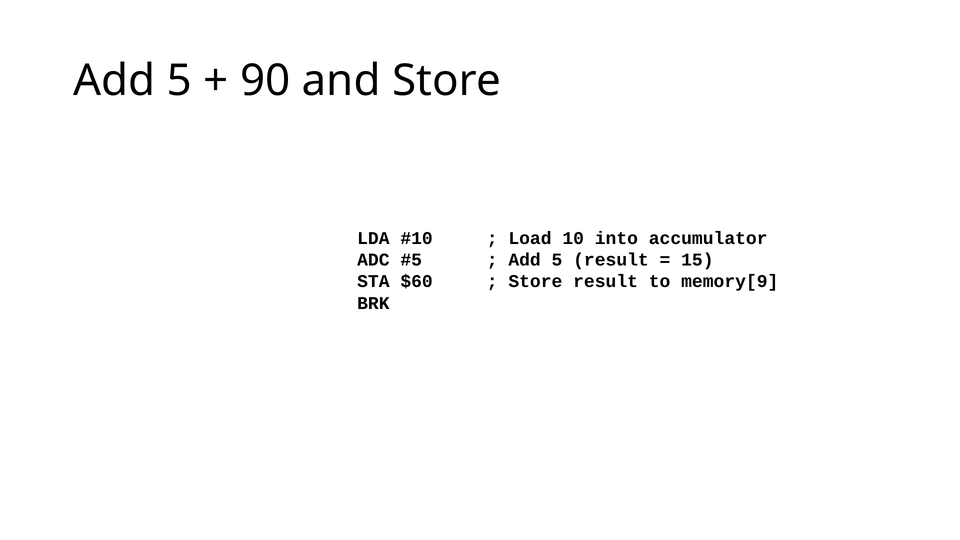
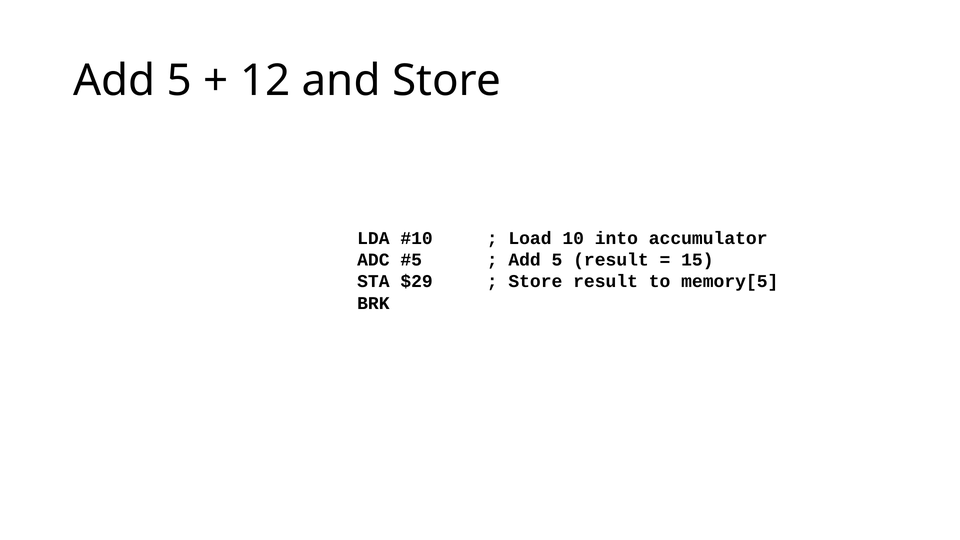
90: 90 -> 12
$60: $60 -> $29
memory[9: memory[9 -> memory[5
